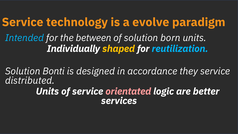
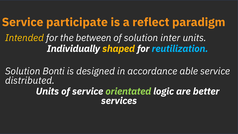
technology: technology -> participate
evolve: evolve -> reflect
Intended colour: light blue -> yellow
born: born -> inter
they: they -> able
orientated colour: pink -> light green
